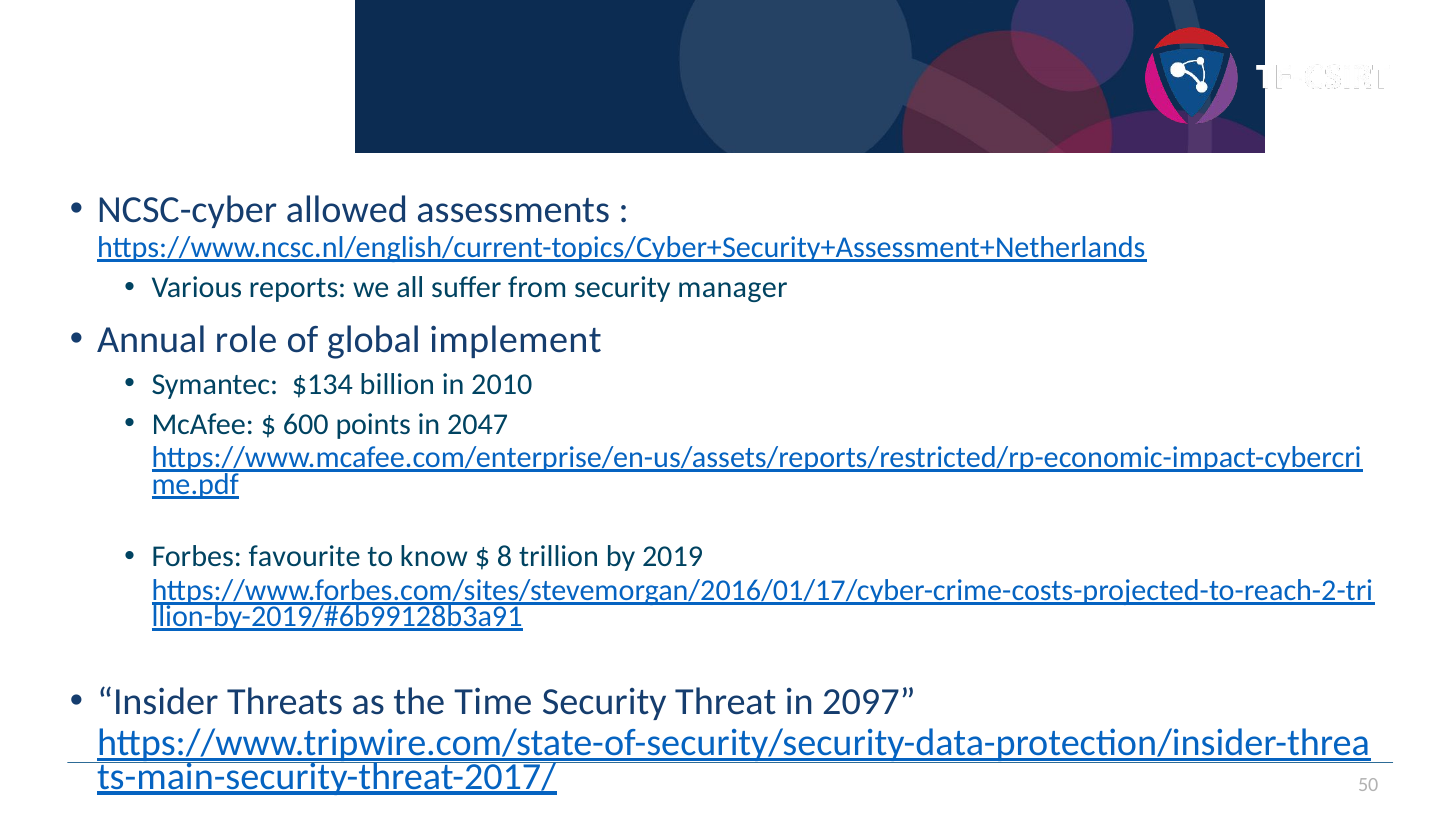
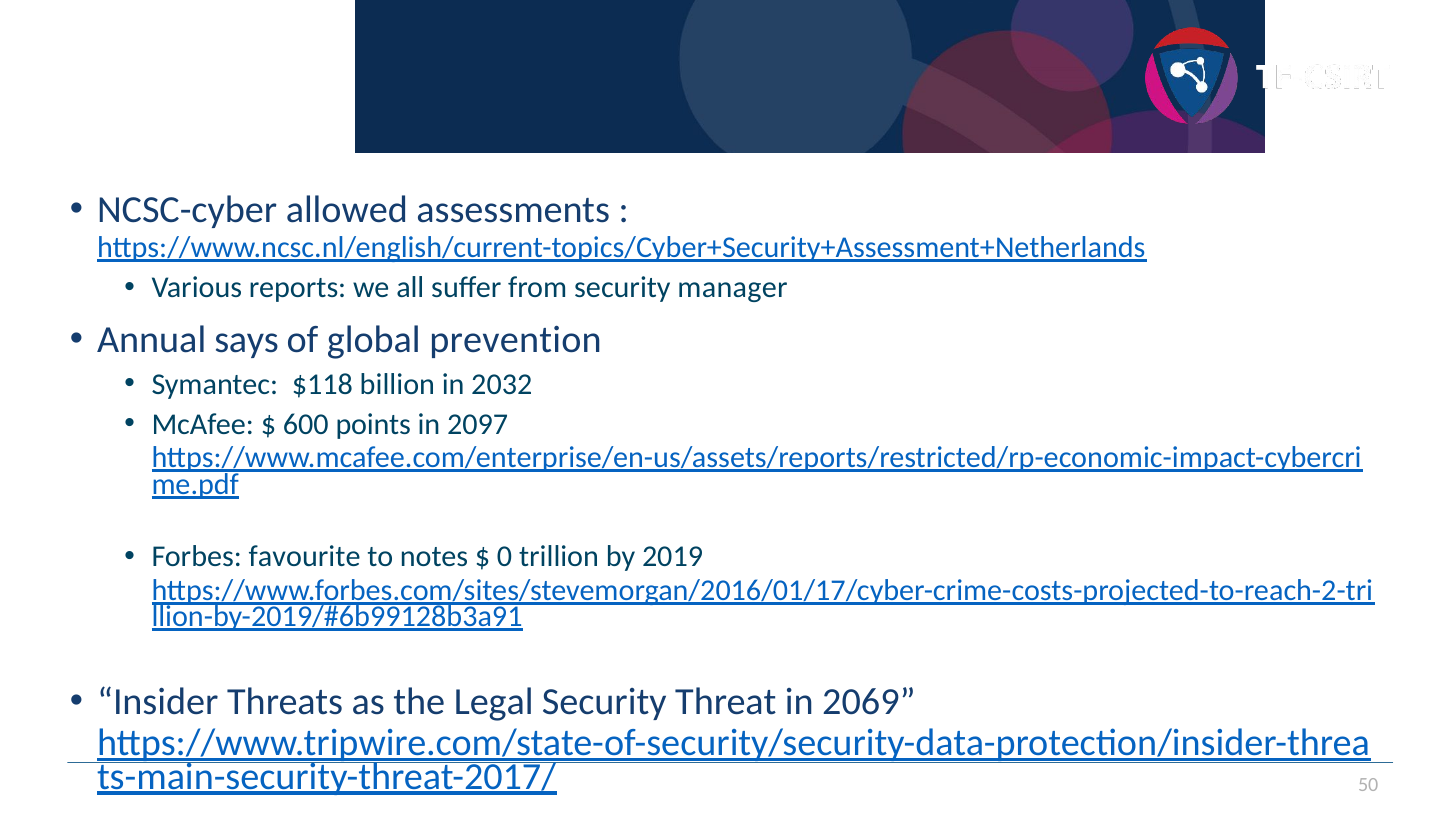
role: role -> says
implement: implement -> prevention
$134: $134 -> $118
2010: 2010 -> 2032
2047: 2047 -> 2097
know: know -> notes
8: 8 -> 0
Time: Time -> Legal
2097: 2097 -> 2069
